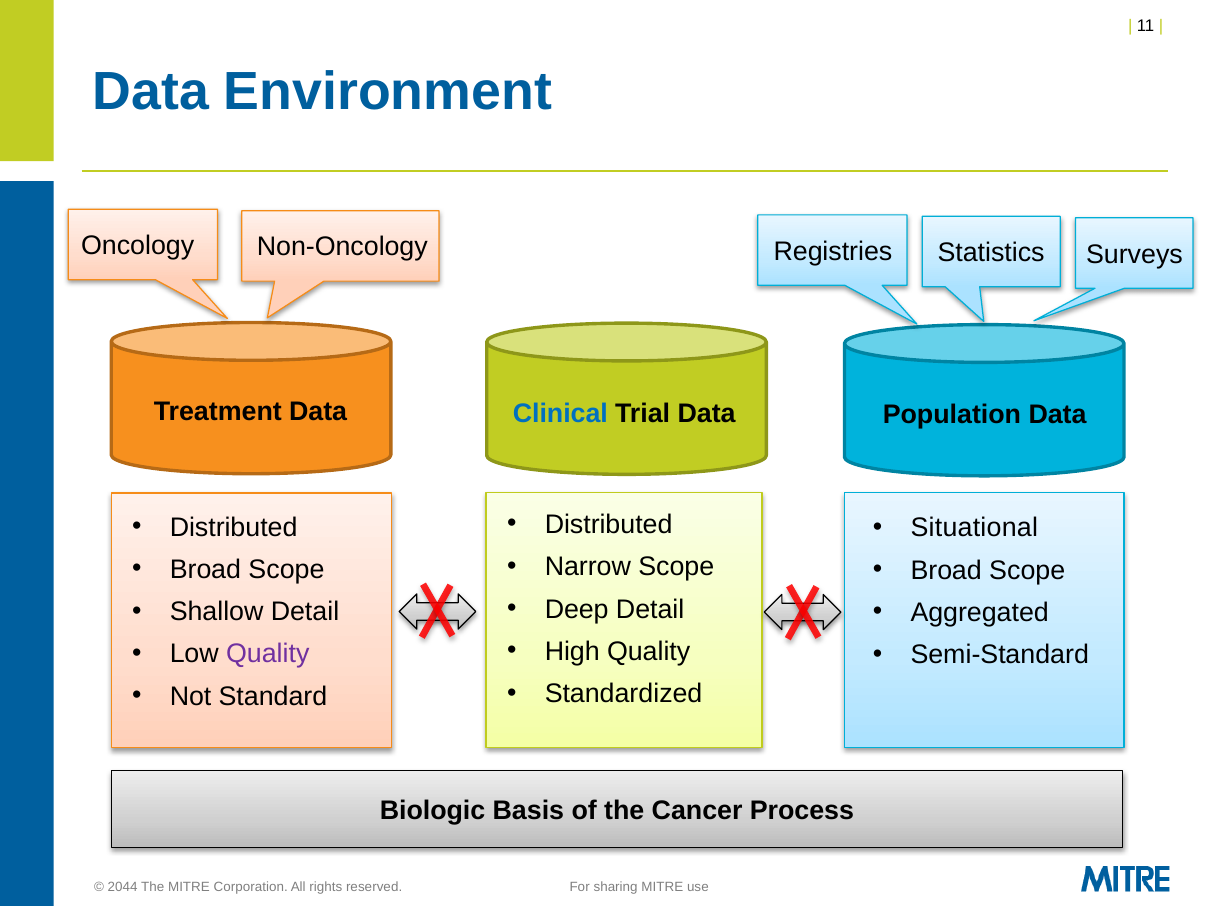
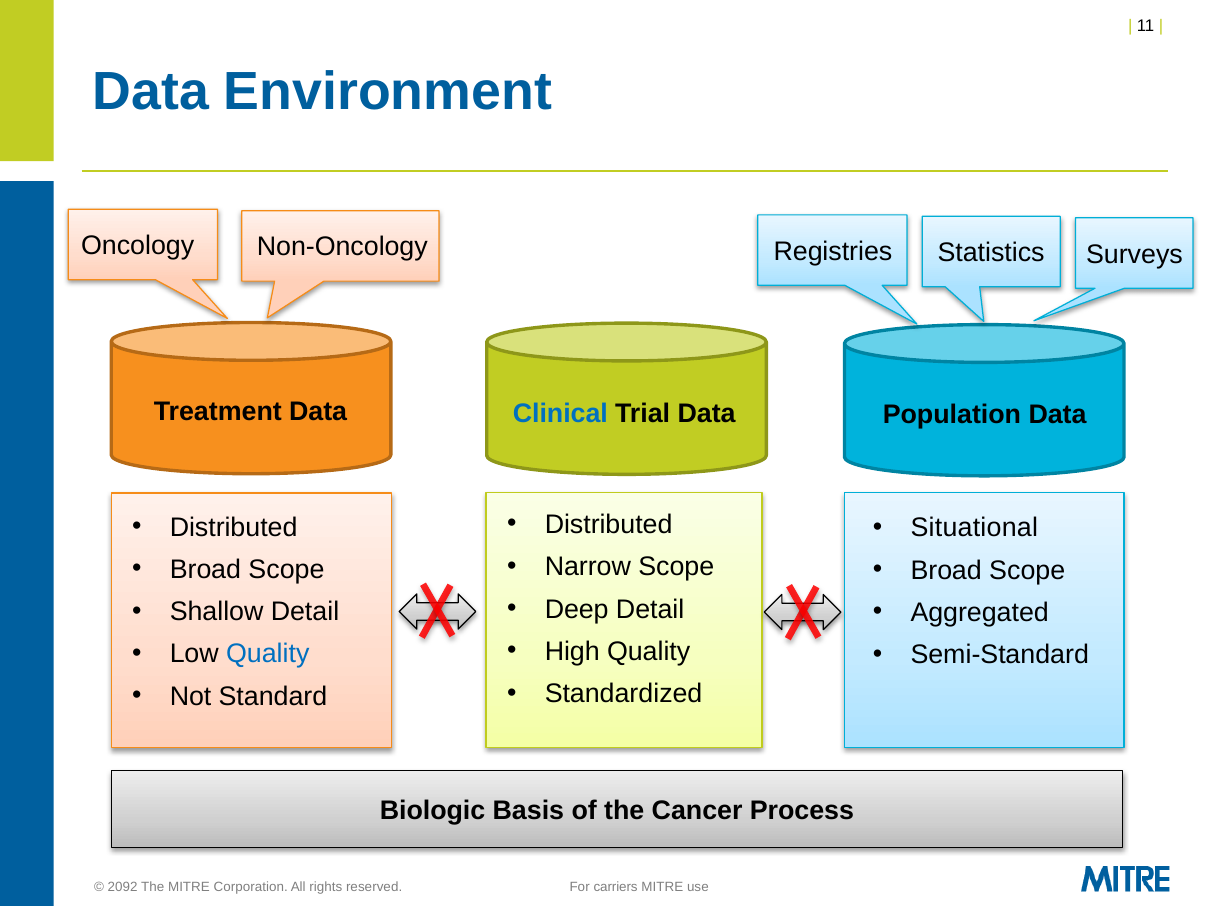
Quality at (268, 654) colour: purple -> blue
2044: 2044 -> 2092
sharing: sharing -> carriers
